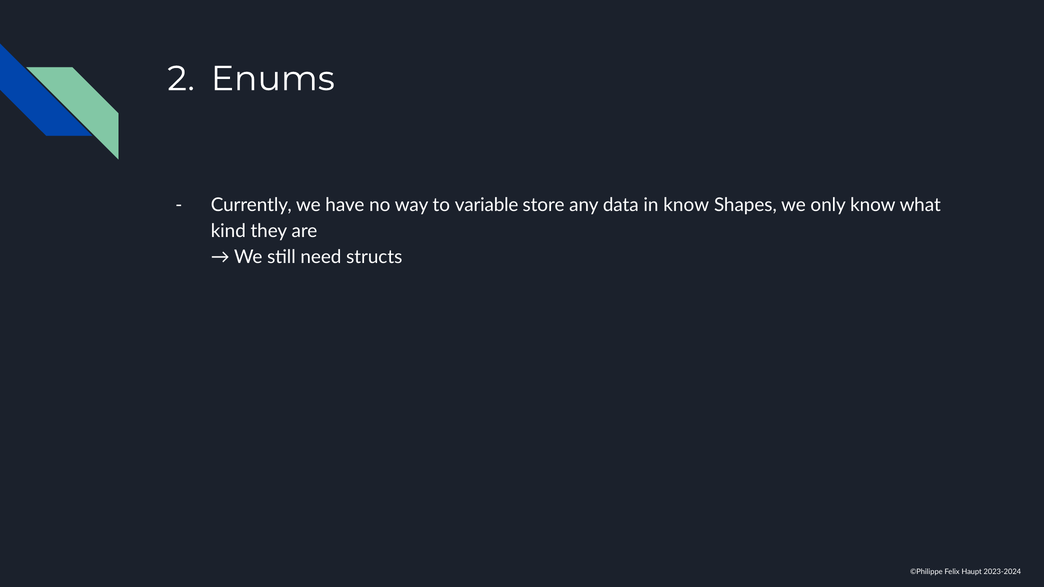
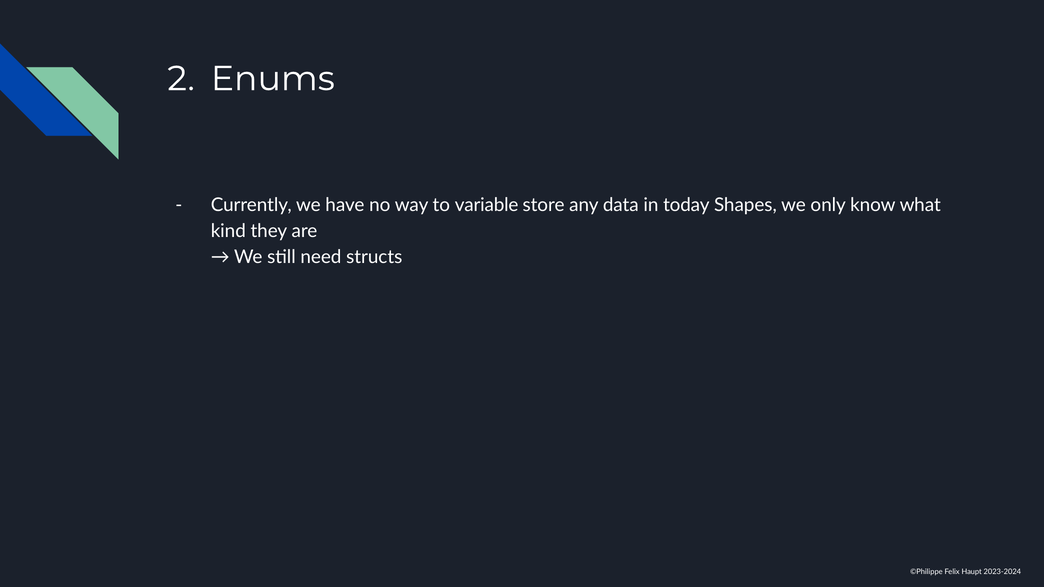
in know: know -> today
